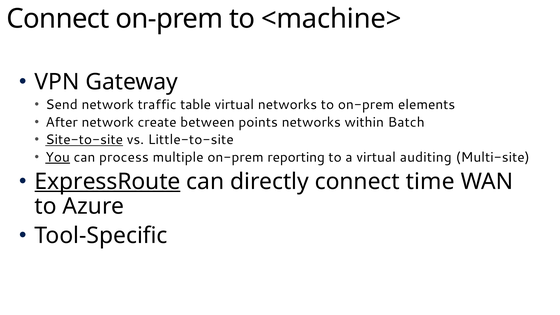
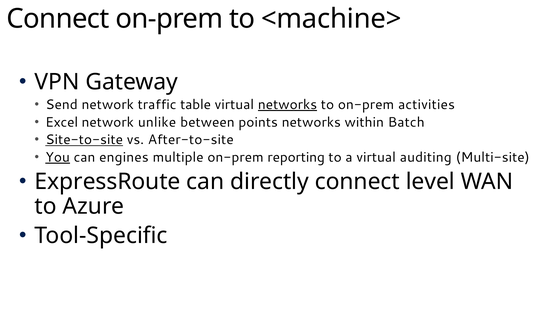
networks at (287, 105) underline: none -> present
elements: elements -> activities
After: After -> Excel
create: create -> unlike
Little-to-site: Little-to-site -> After-to-site
process: process -> engines
ExpressRoute underline: present -> none
time: time -> level
